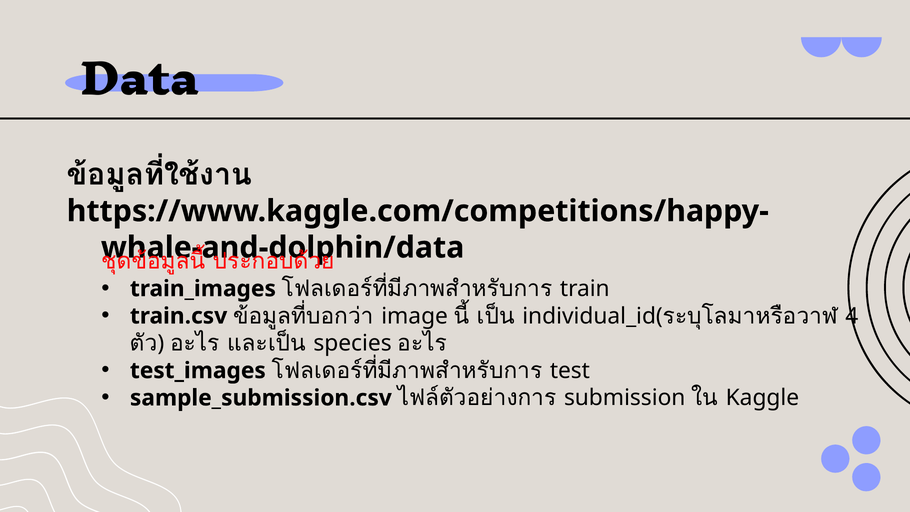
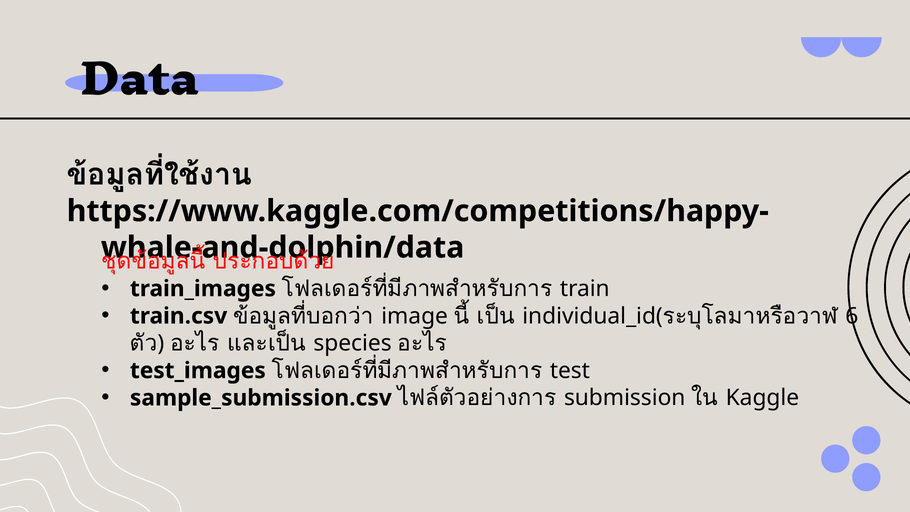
4: 4 -> 6
